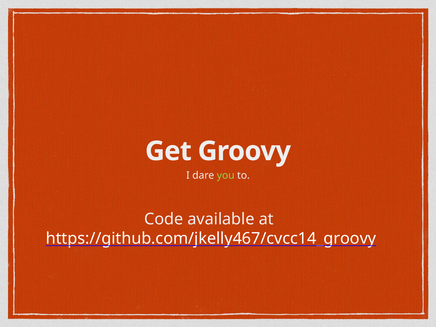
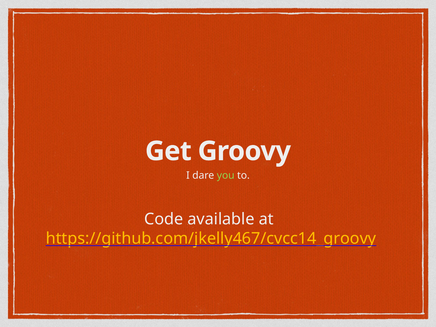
https://github.com/jkelly467/cvcc14_groovy colour: white -> yellow
